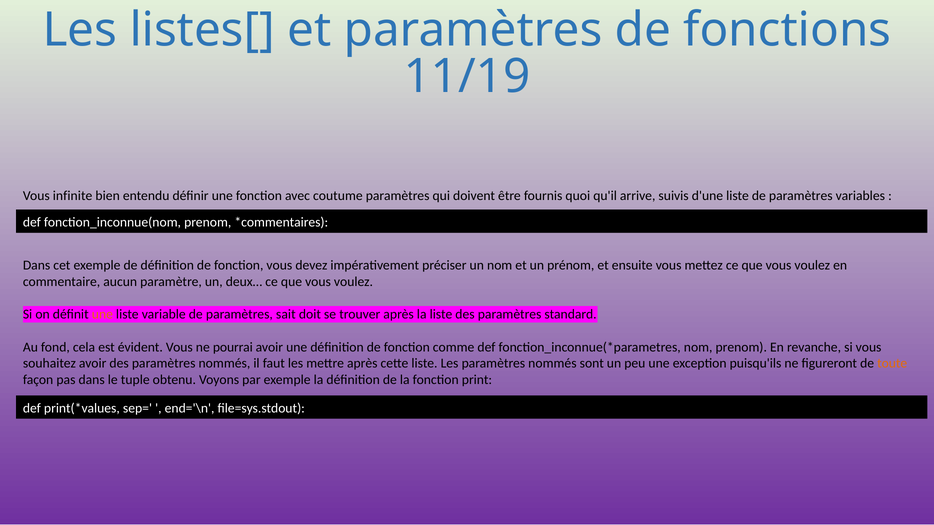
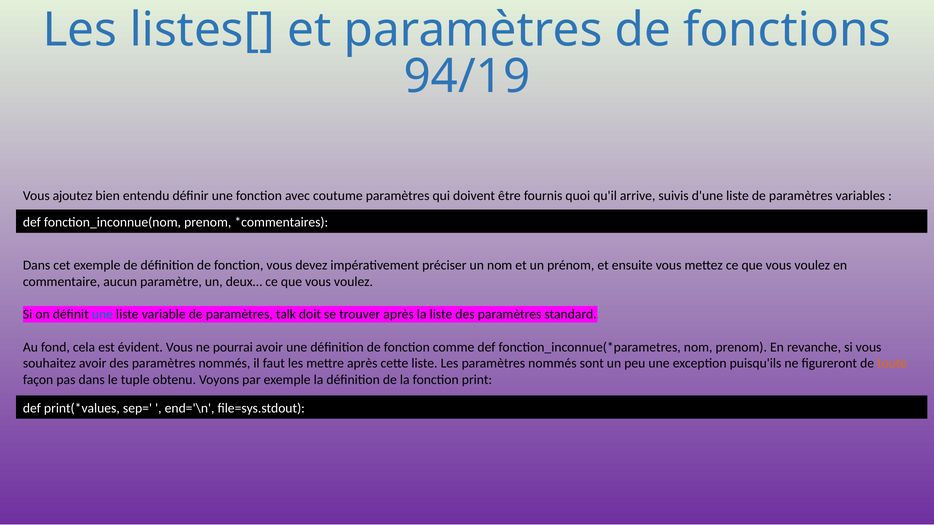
11/19: 11/19 -> 94/19
infinite: infinite -> ajoutez
une at (102, 315) colour: orange -> blue
sait: sait -> talk
